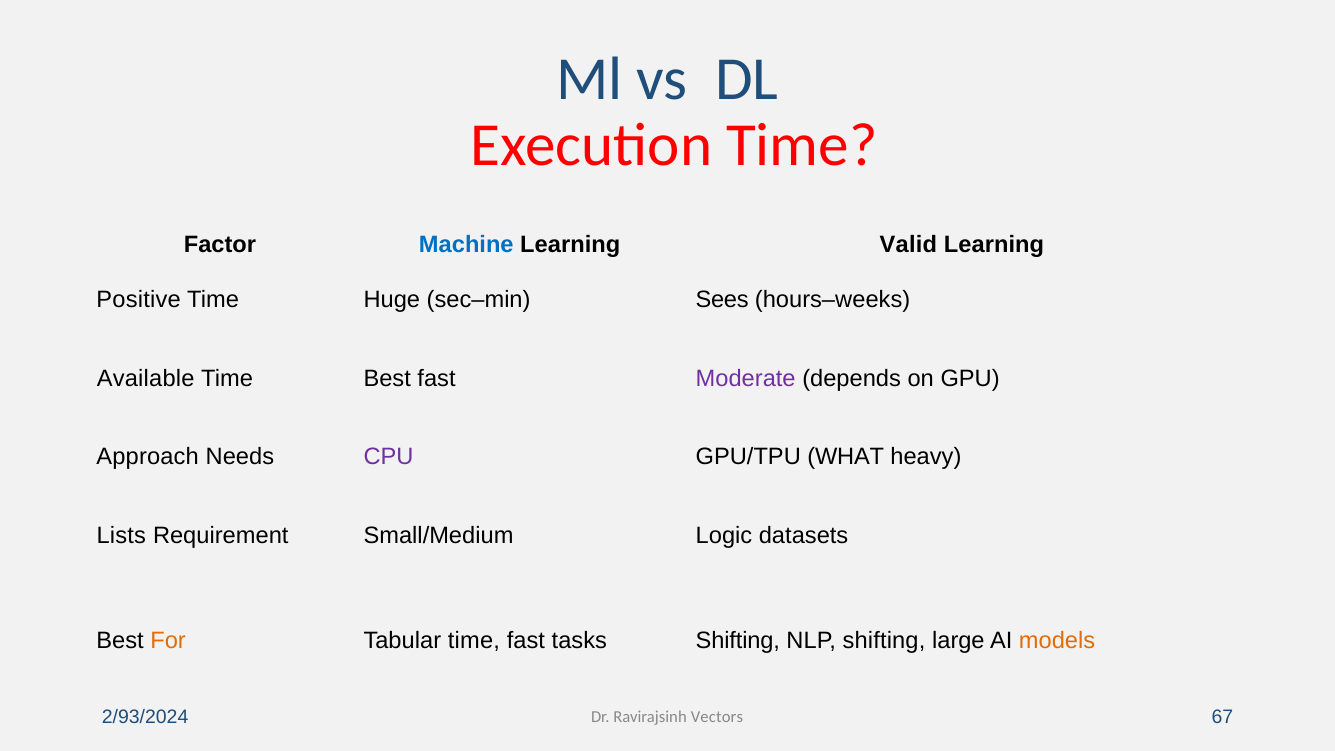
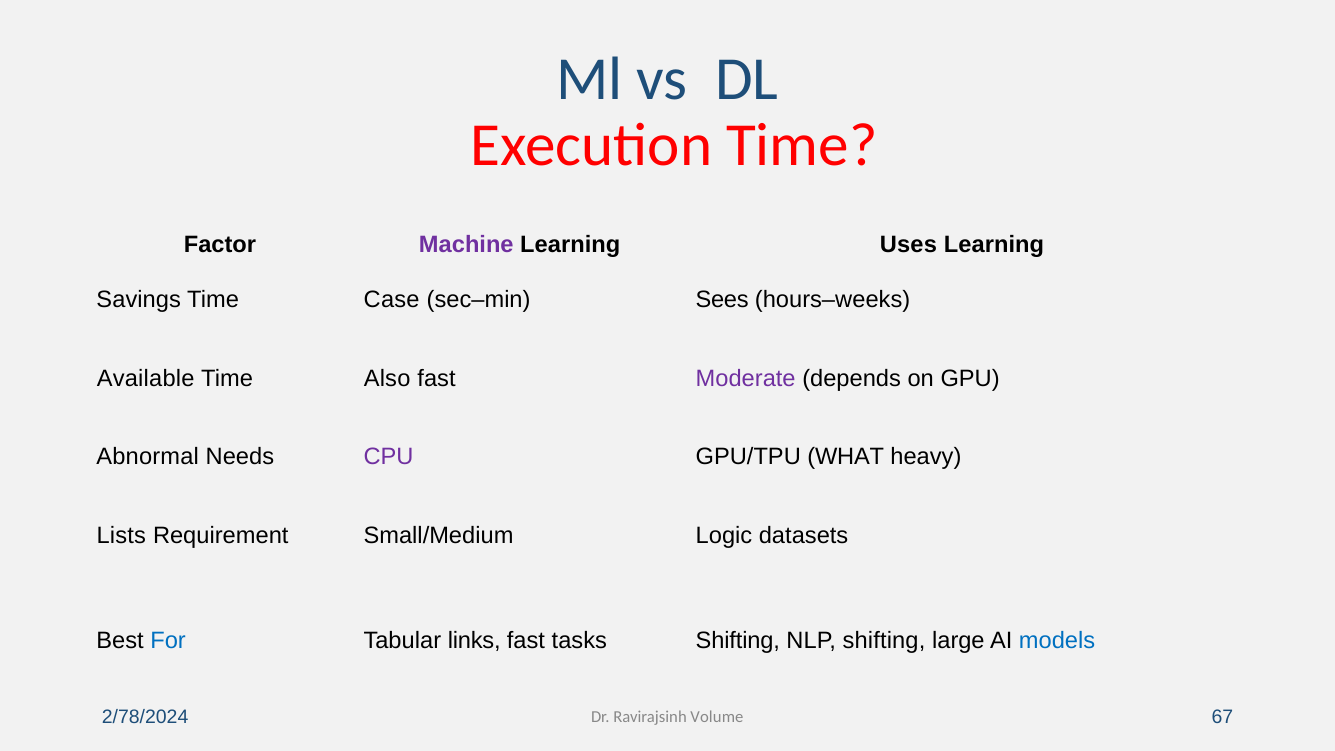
Machine colour: blue -> purple
Valid: Valid -> Uses
Positive: Positive -> Savings
Huge: Huge -> Case
Time Best: Best -> Also
Approach: Approach -> Abnormal
For colour: orange -> blue
Tabular time: time -> links
models colour: orange -> blue
2/93/2024: 2/93/2024 -> 2/78/2024
Vectors: Vectors -> Volume
